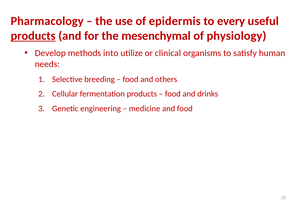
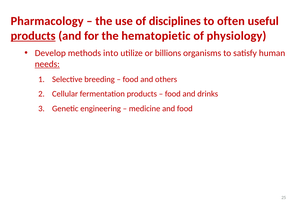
epidermis: epidermis -> disciplines
every: every -> often
mesenchymal: mesenchymal -> hematopietic
clinical: clinical -> billions
needs underline: none -> present
